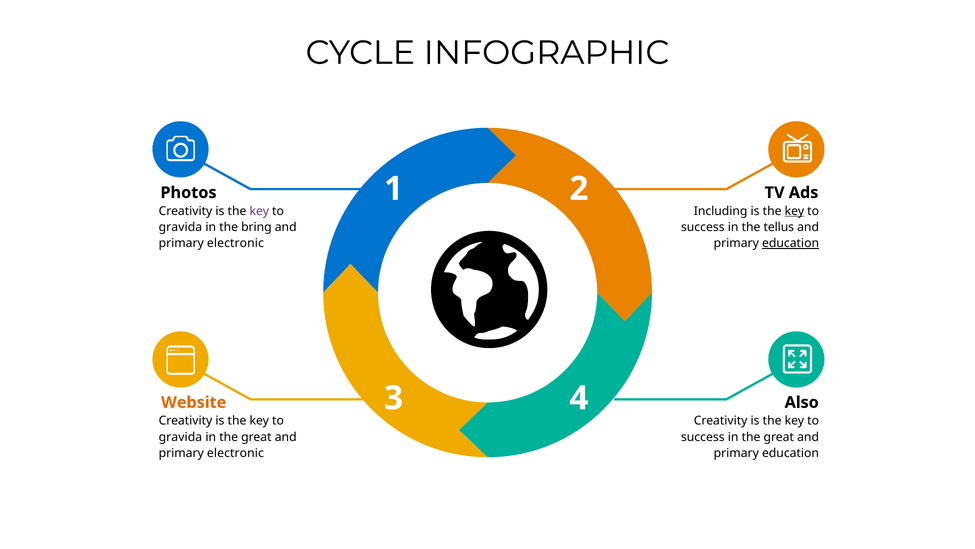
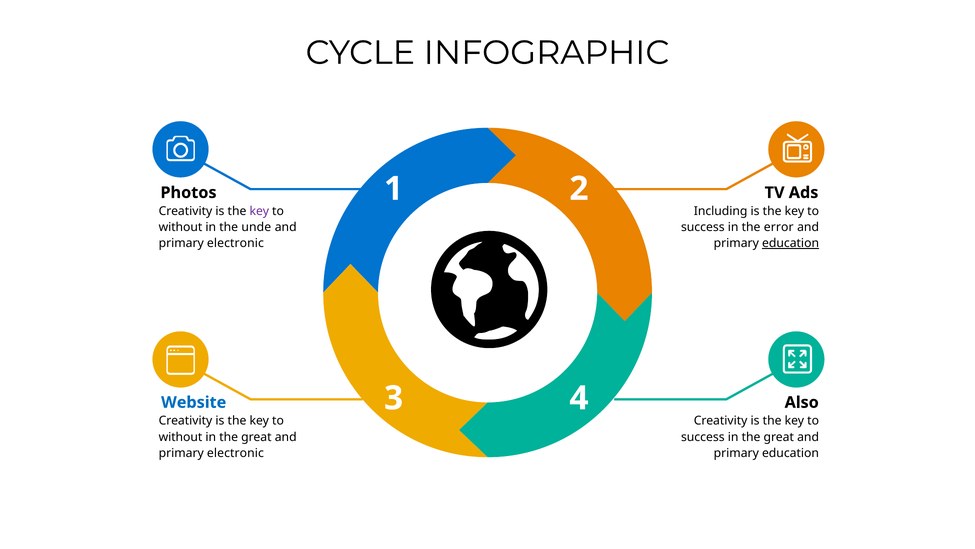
key at (794, 211) underline: present -> none
gravida at (180, 227): gravida -> without
bring: bring -> unde
tellus: tellus -> error
Website colour: orange -> blue
gravida at (180, 437): gravida -> without
